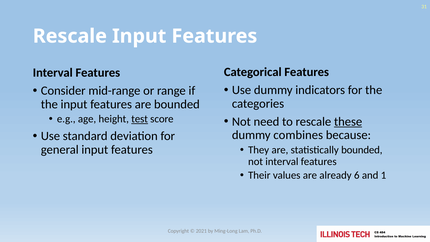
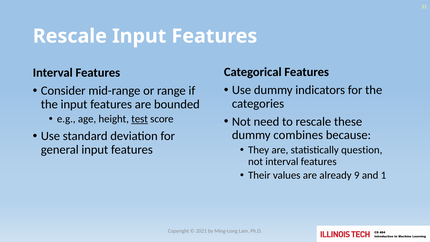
these underline: present -> none
statistically bounded: bounded -> question
6: 6 -> 9
